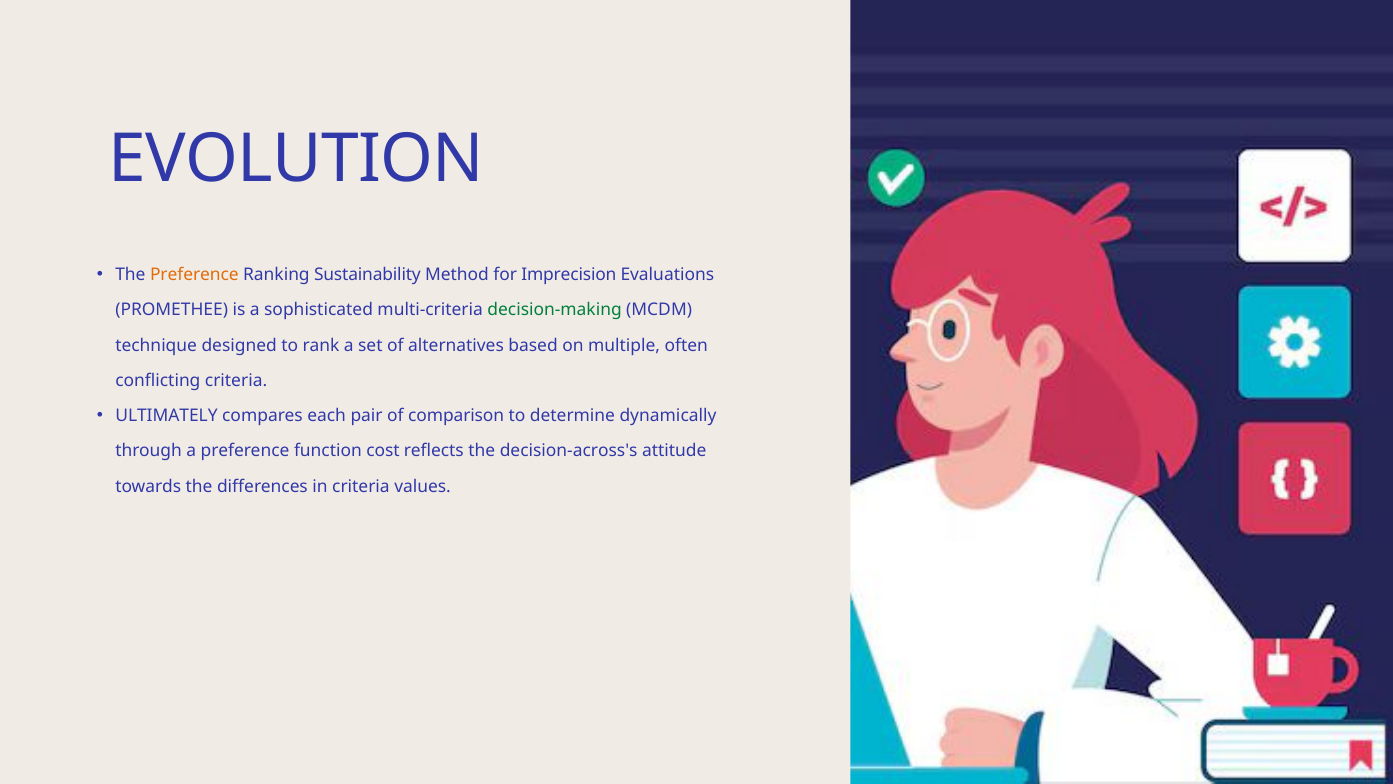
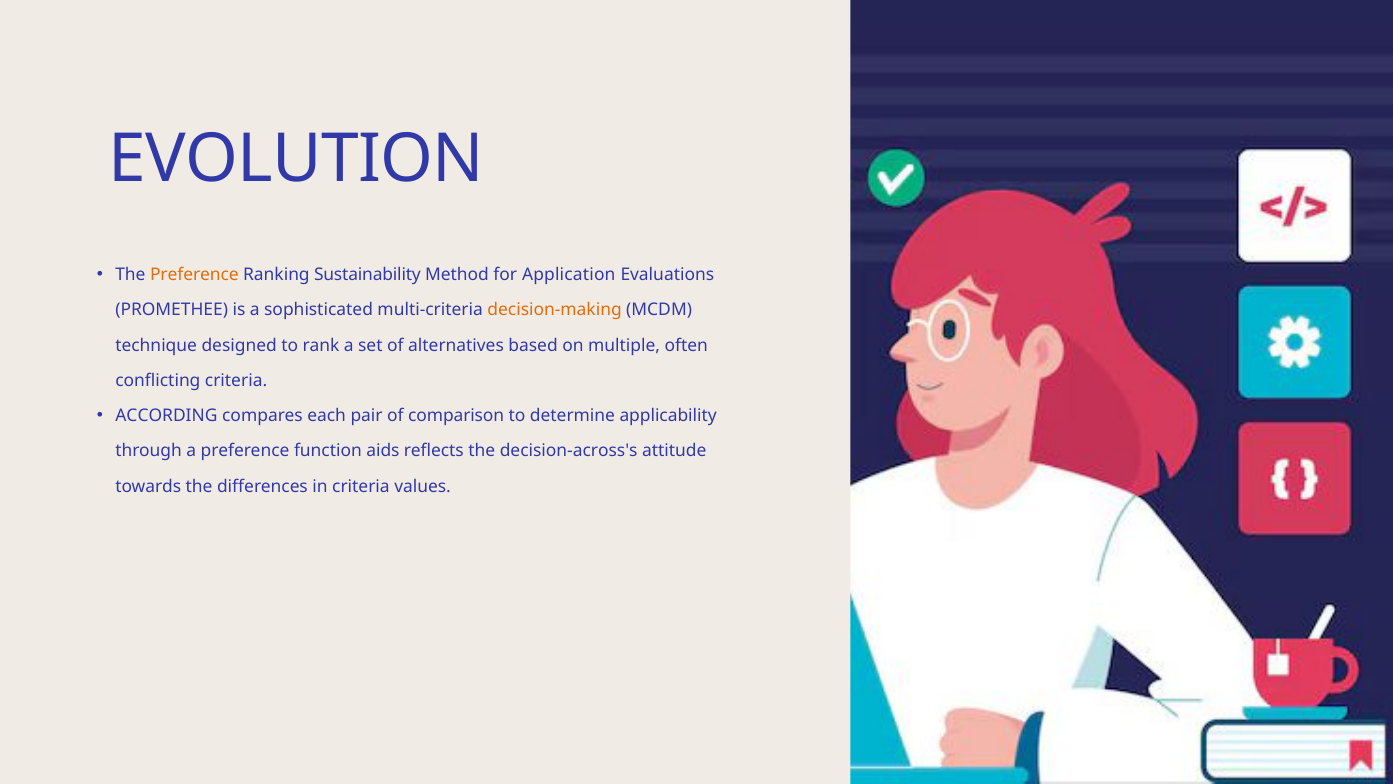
Imprecision: Imprecision -> Application
decision-making colour: green -> orange
ULTIMATELY: ULTIMATELY -> ACCORDING
dynamically: dynamically -> applicability
cost: cost -> aids
